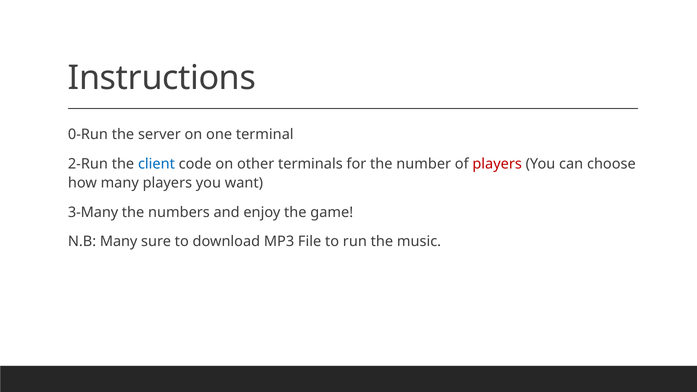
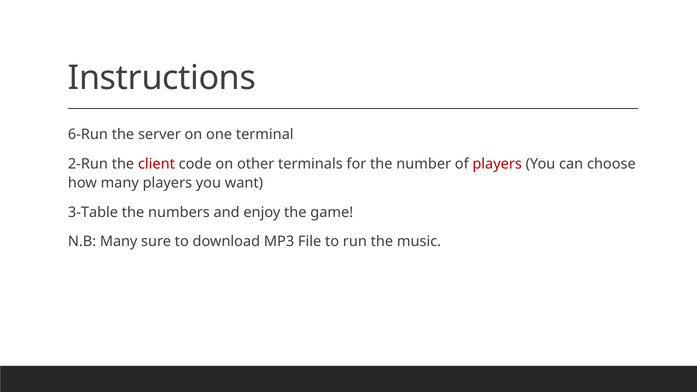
0-Run: 0-Run -> 6-Run
client colour: blue -> red
3-Many: 3-Many -> 3-Table
